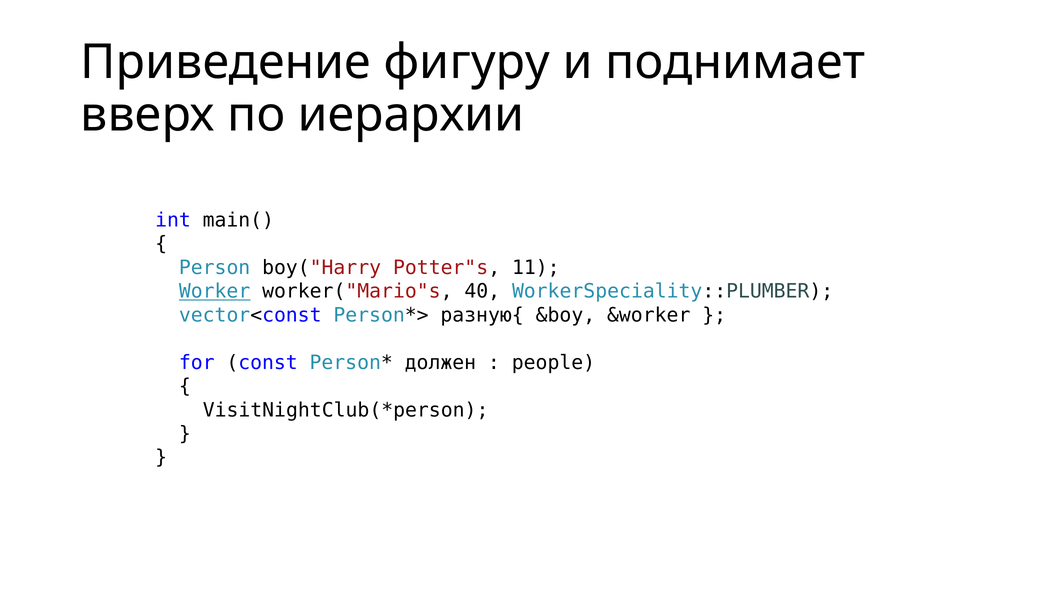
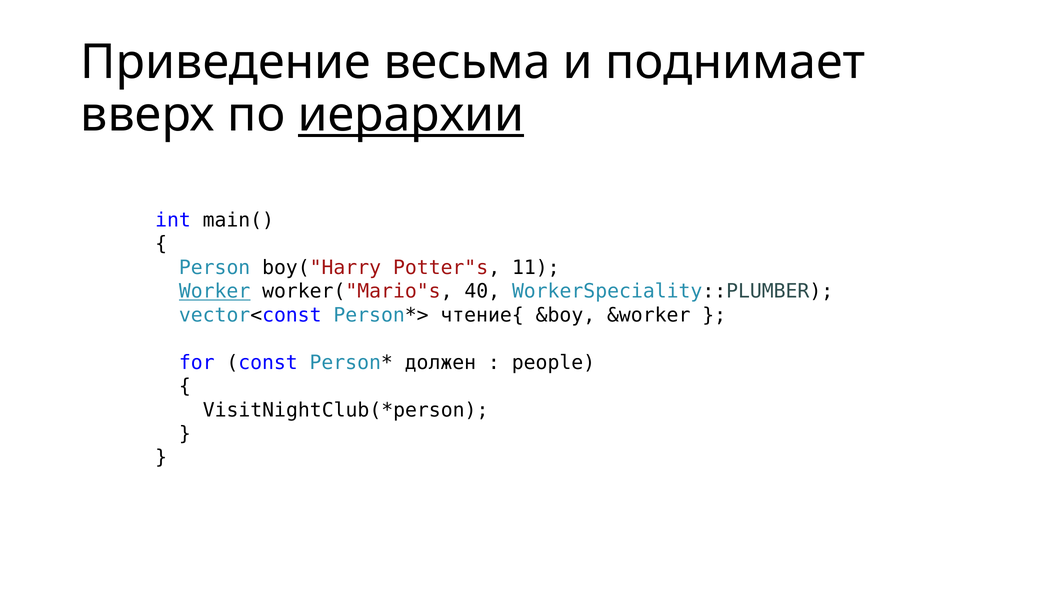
фигуру: фигуру -> весьма
иерархии underline: none -> present
разную{: разную{ -> чтение{
